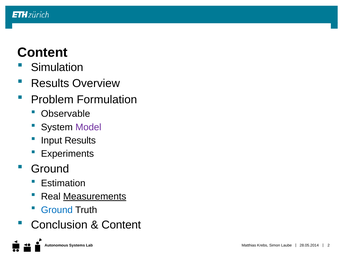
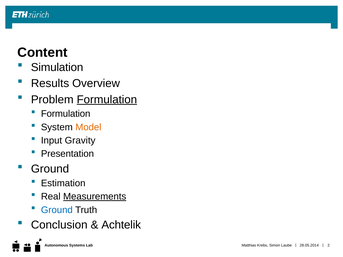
Formulation at (107, 100) underline: none -> present
Observable at (66, 114): Observable -> Formulation
Model colour: purple -> orange
Input Results: Results -> Gravity
Experiments: Experiments -> Presentation
Content at (121, 225): Content -> Achtelik
